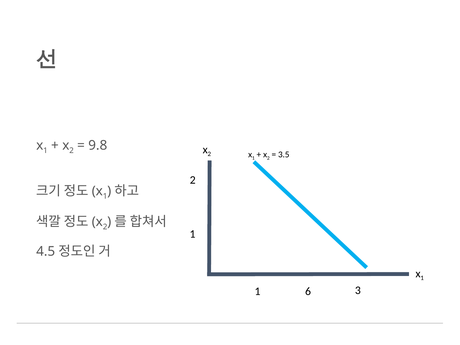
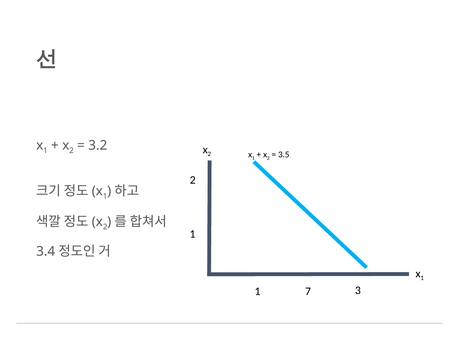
9.8: 9.8 -> 3.2
4.5: 4.5 -> 3.4
6: 6 -> 7
